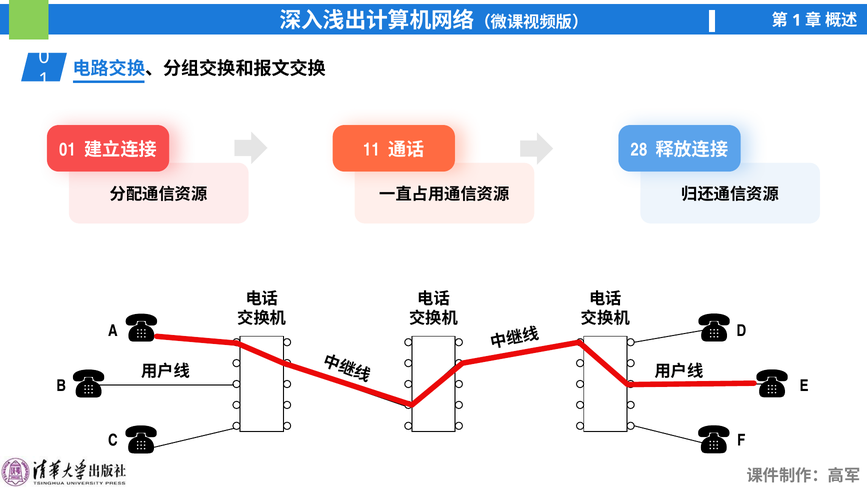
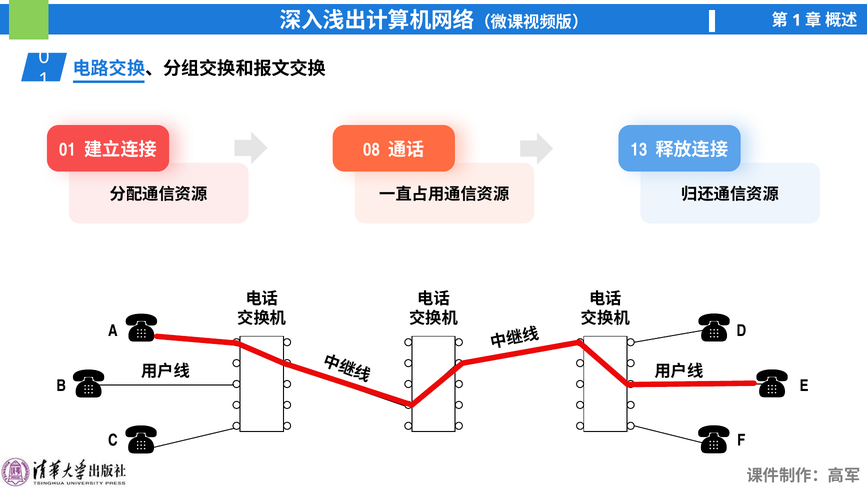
11: 11 -> 08
28: 28 -> 13
